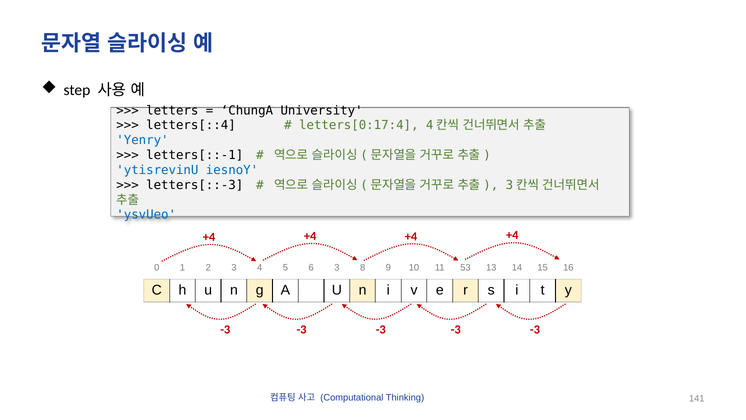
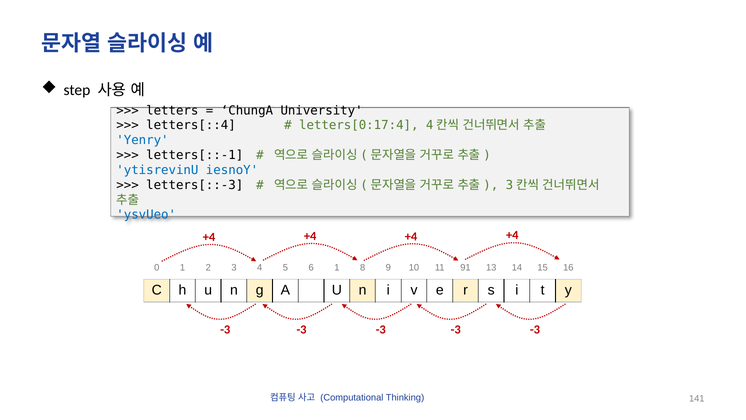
6 3: 3 -> 1
53: 53 -> 91
